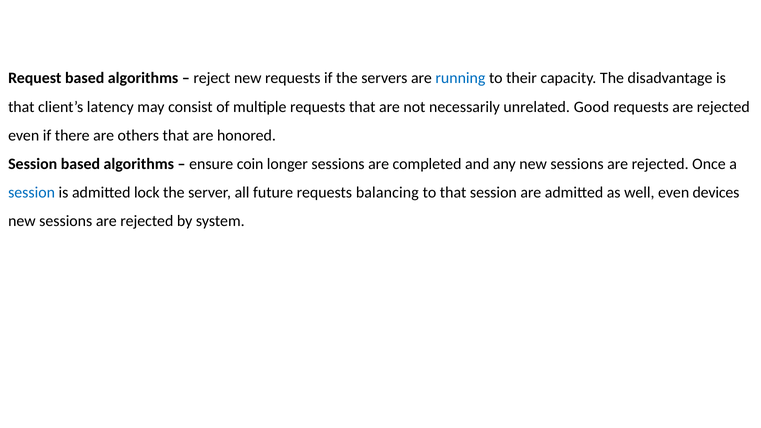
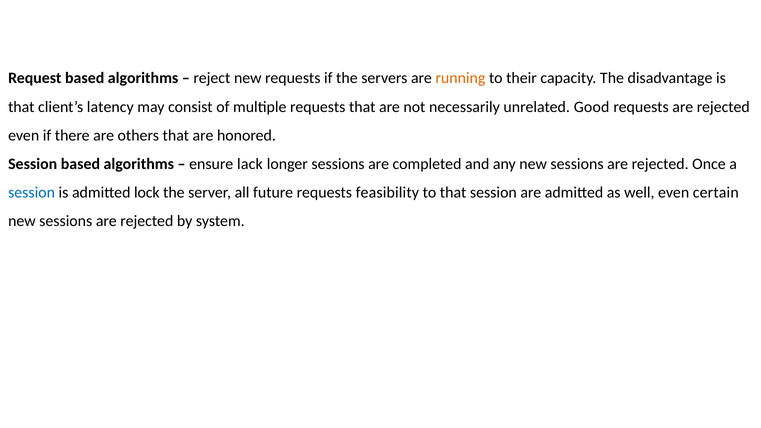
running colour: blue -> orange
coin: coin -> lack
balancing: balancing -> feasibility
devices: devices -> certain
